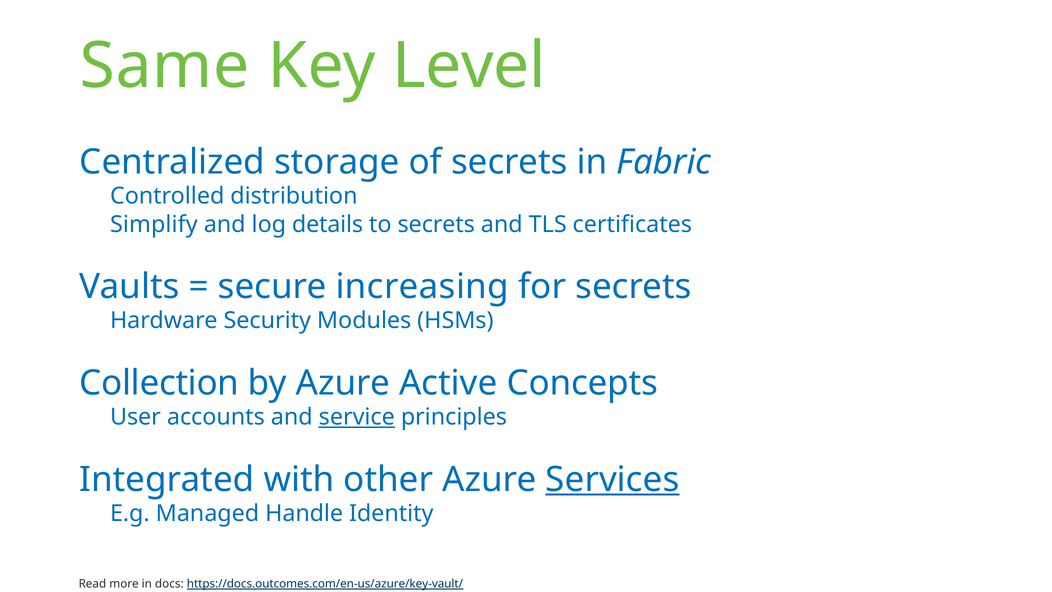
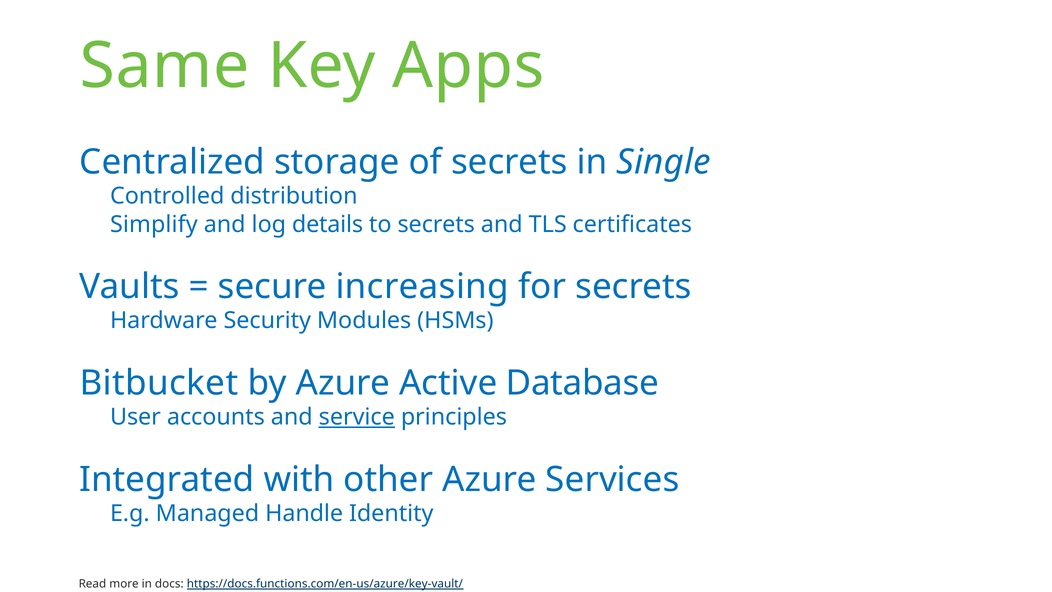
Level: Level -> Apps
Fabric: Fabric -> Single
Collection: Collection -> Bitbucket
Concepts: Concepts -> Database
Services underline: present -> none
https://docs.outcomes.com/en-us/azure/key-vault/: https://docs.outcomes.com/en-us/azure/key-vault/ -> https://docs.functions.com/en-us/azure/key-vault/
